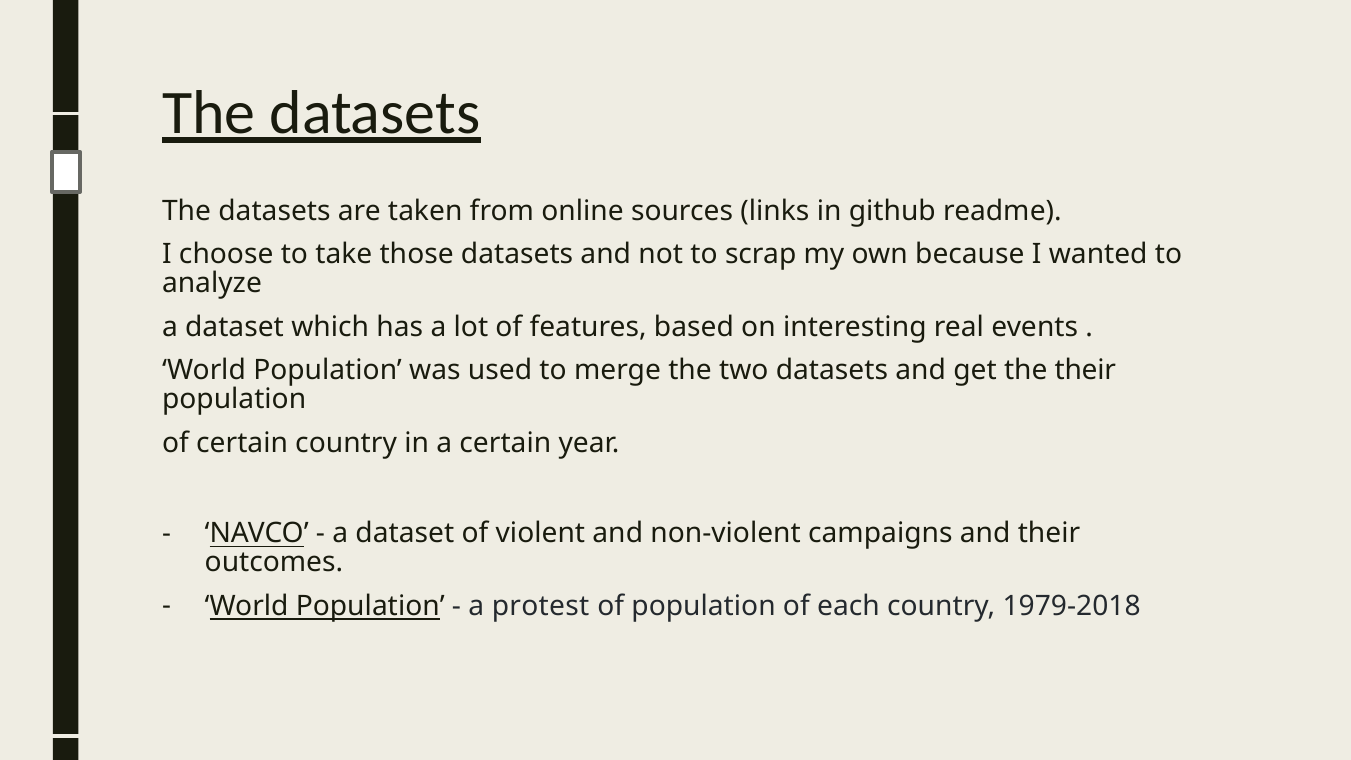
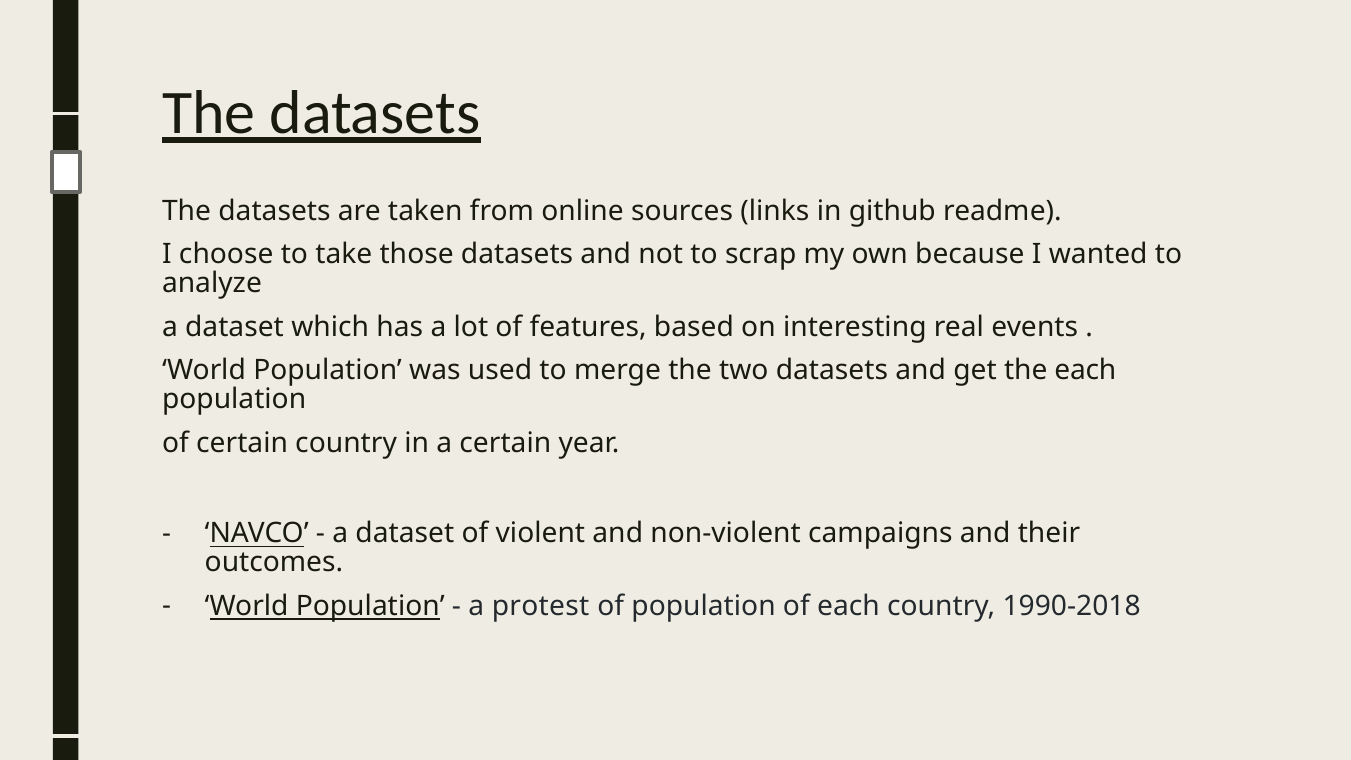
the their: their -> each
1979-2018: 1979-2018 -> 1990-2018
